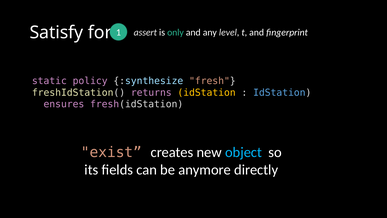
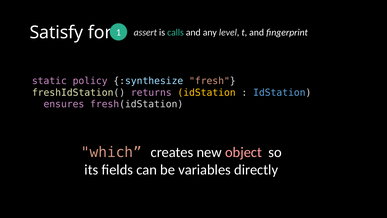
only: only -> calls
exist: exist -> which
object colour: light blue -> pink
anymore: anymore -> variables
